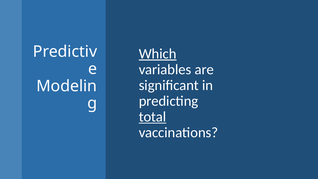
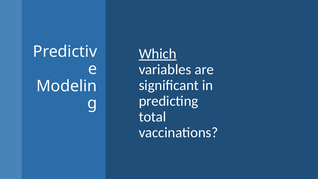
total underline: present -> none
